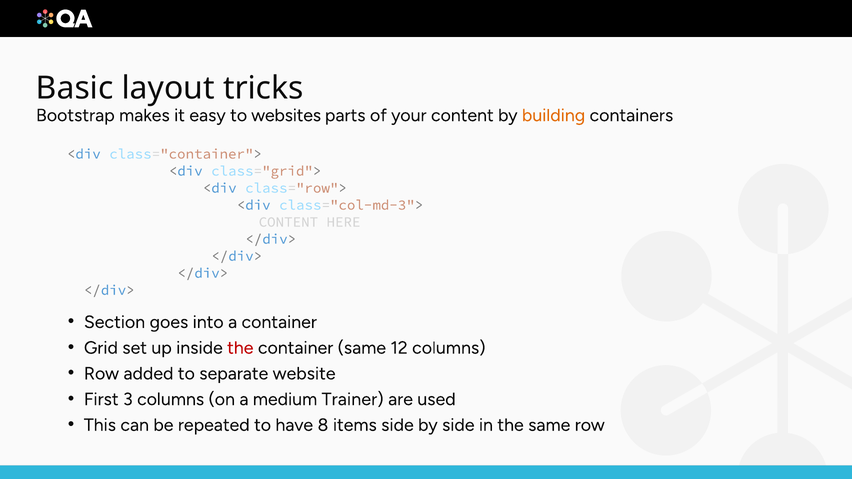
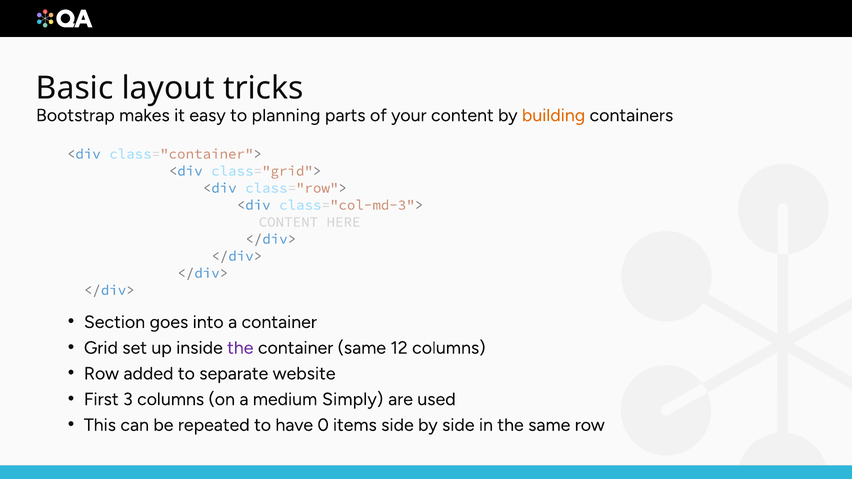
websites: websites -> planning
the at (240, 348) colour: red -> purple
Trainer: Trainer -> Simply
8: 8 -> 0
